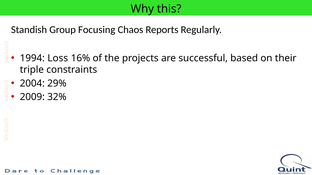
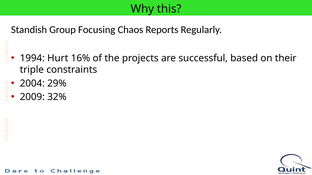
Loss: Loss -> Hurt
